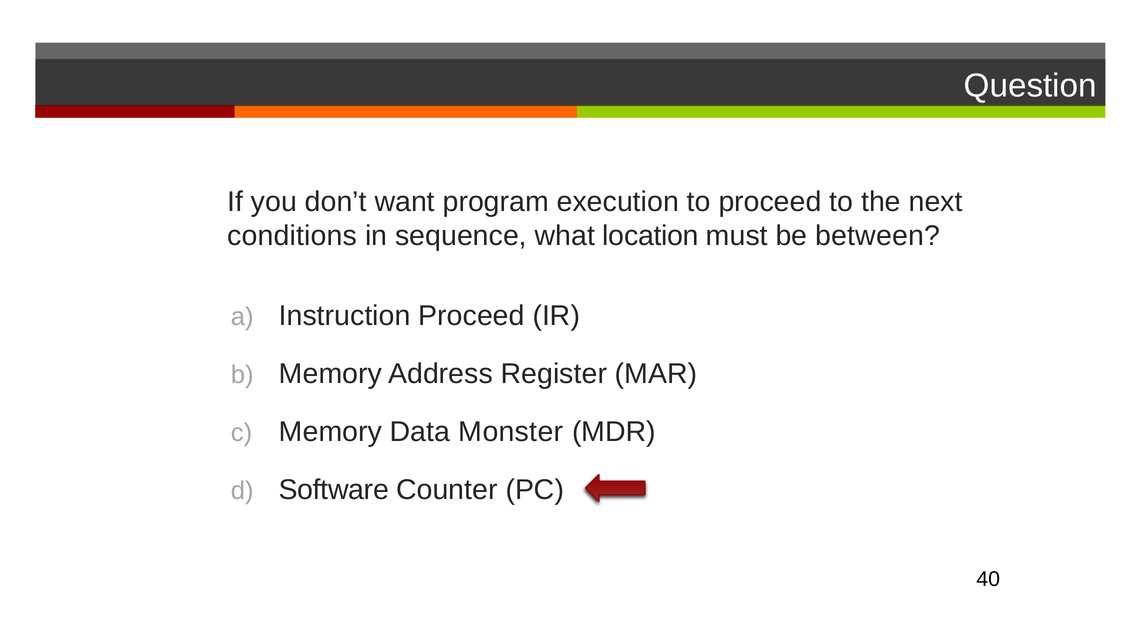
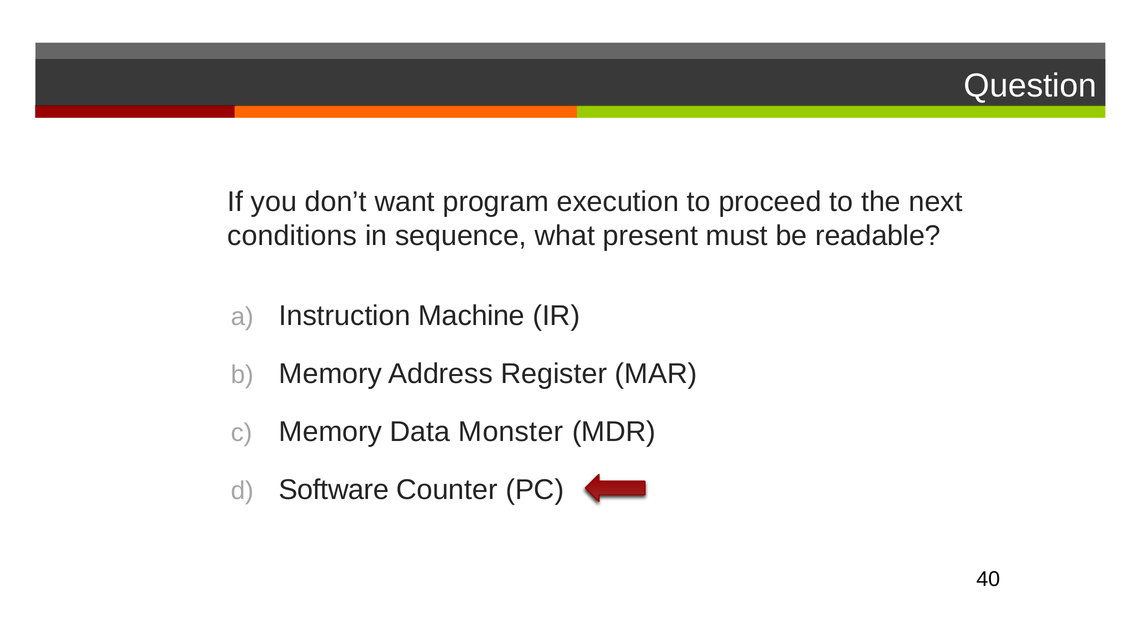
location: location -> present
between: between -> readable
Instruction Proceed: Proceed -> Machine
